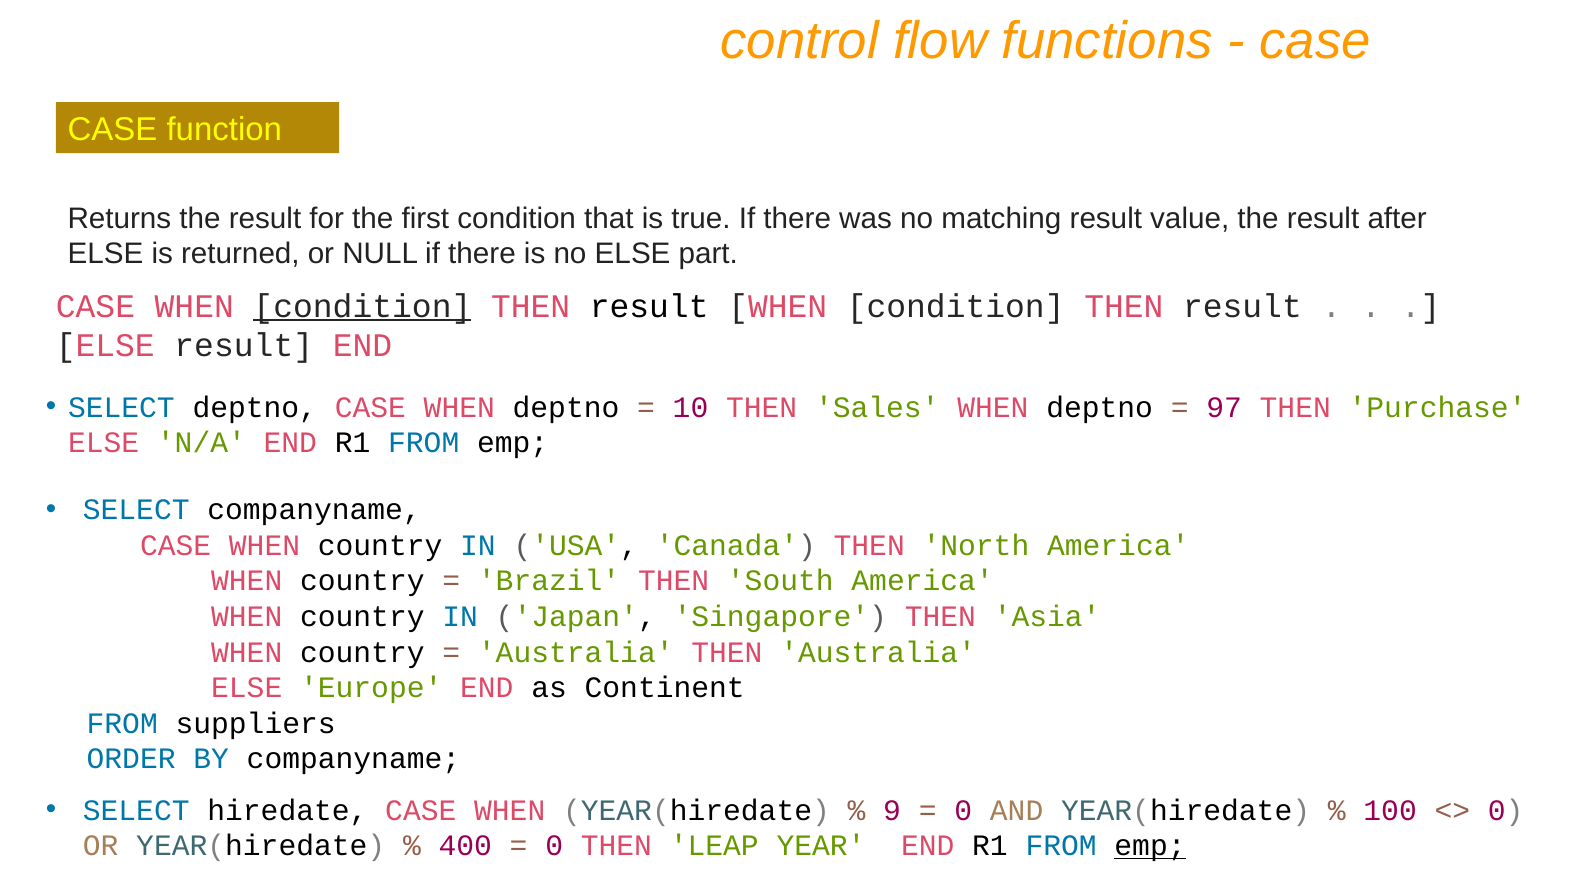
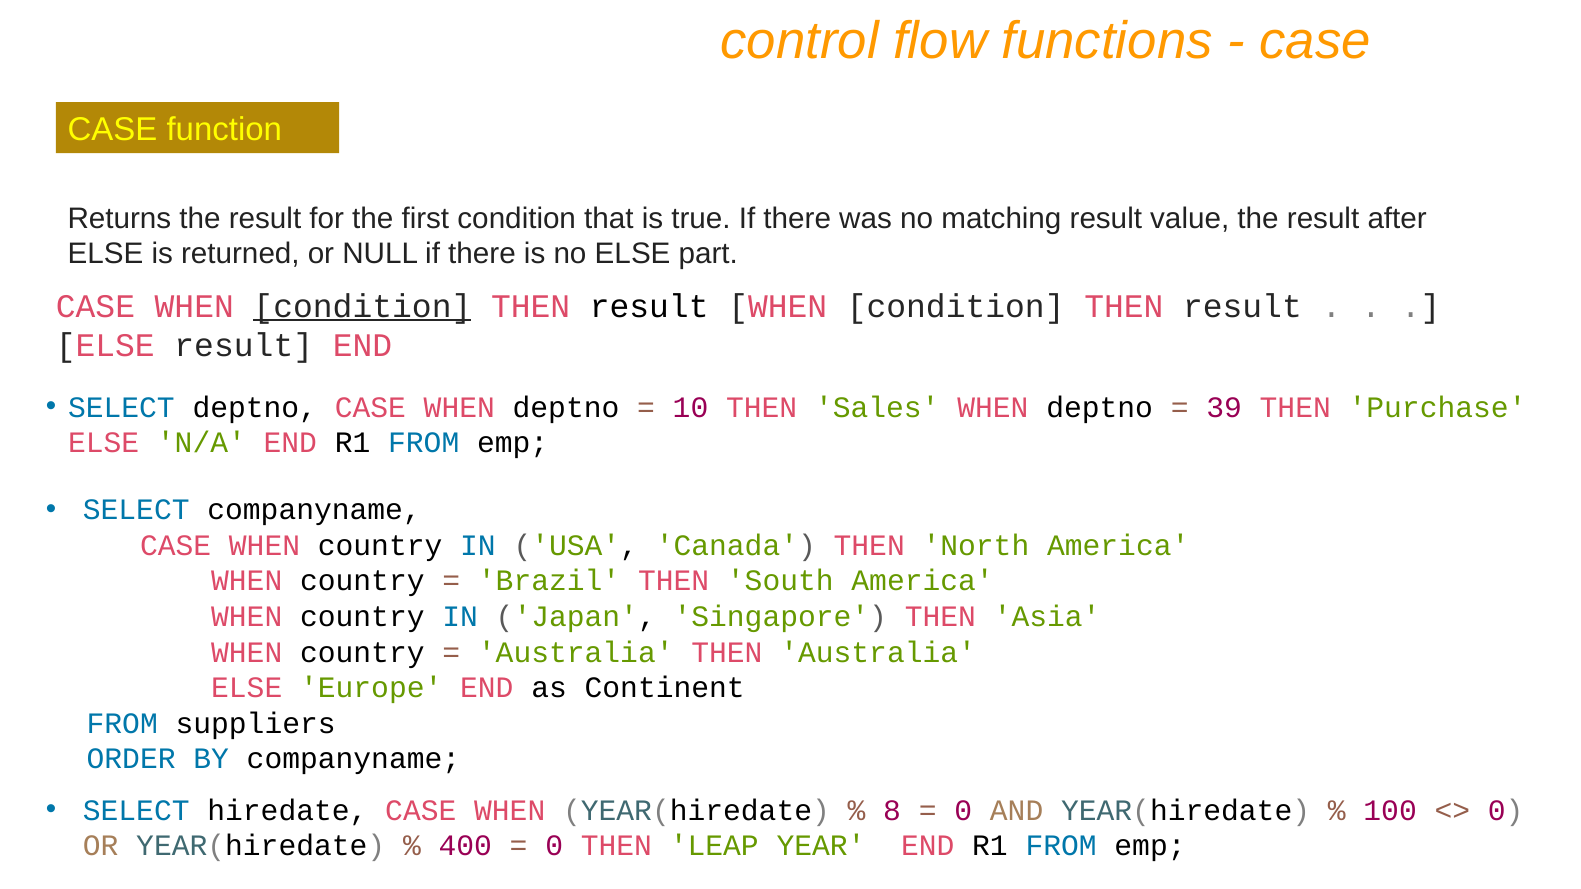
97: 97 -> 39
9: 9 -> 8
emp at (1150, 846) underline: present -> none
